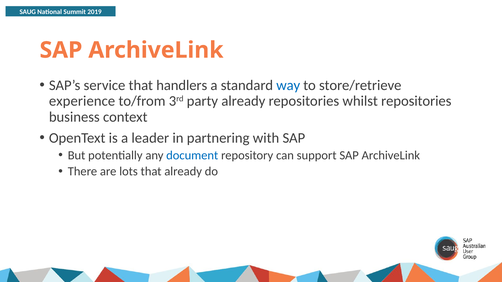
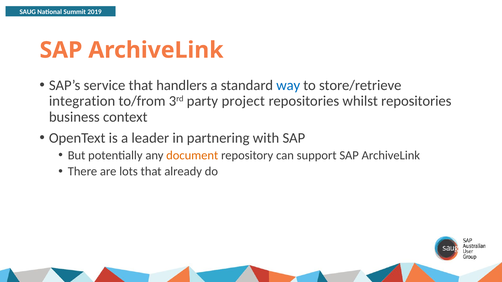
experience: experience -> integration
party already: already -> project
document colour: blue -> orange
